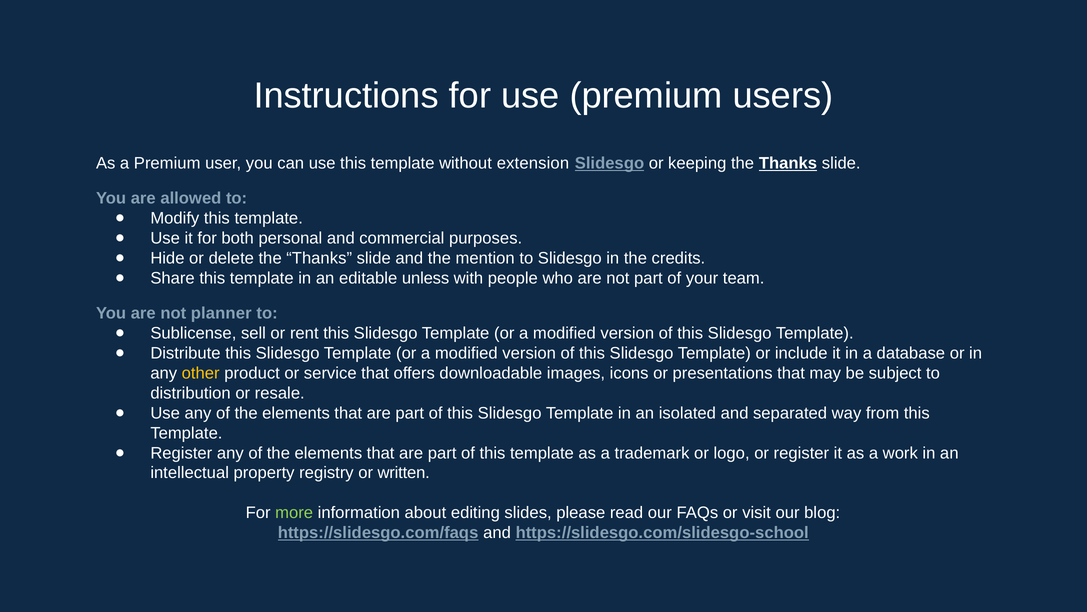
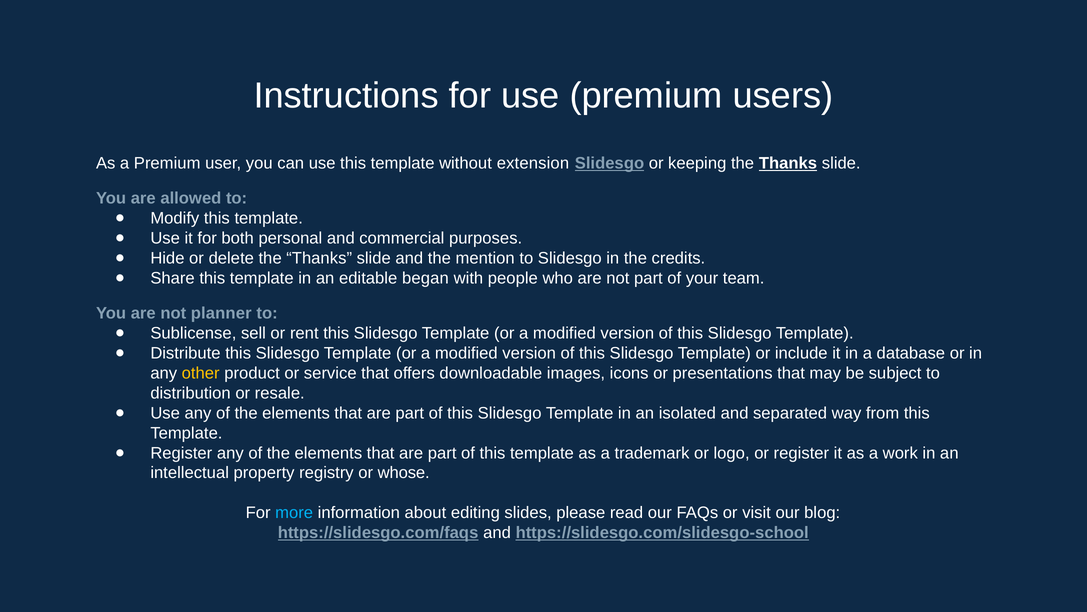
unless: unless -> began
written: written -> whose
more colour: light green -> light blue
